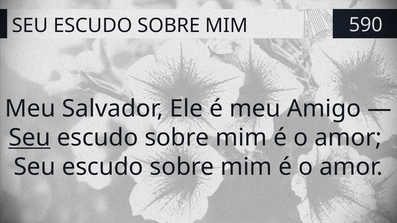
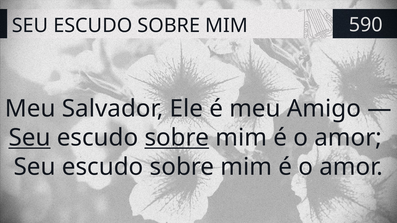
sobre at (177, 138) underline: none -> present
